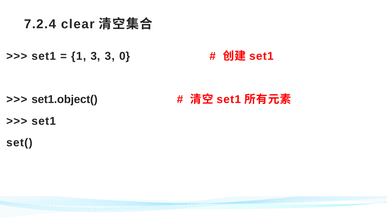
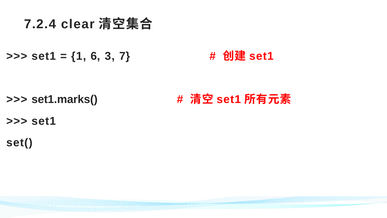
1 3: 3 -> 6
0: 0 -> 7
set1.object(: set1.object( -> set1.marks(
